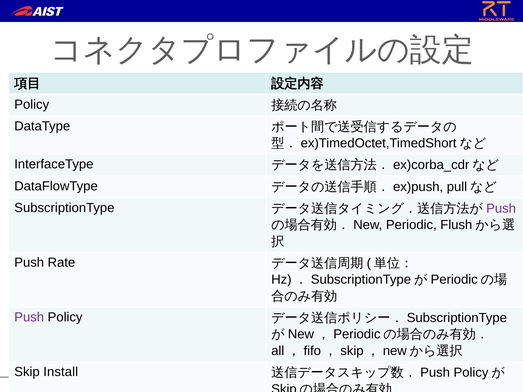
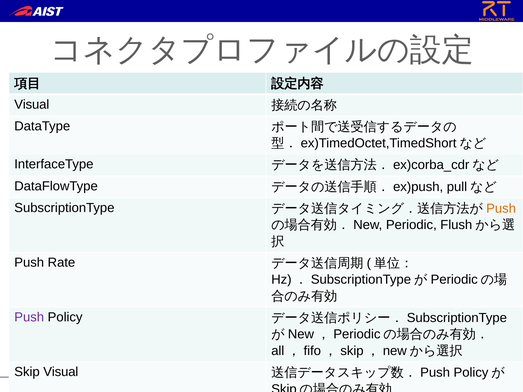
Policy at (32, 104): Policy -> Visual
Push at (501, 209) colour: purple -> orange
Skip Install: Install -> Visual
